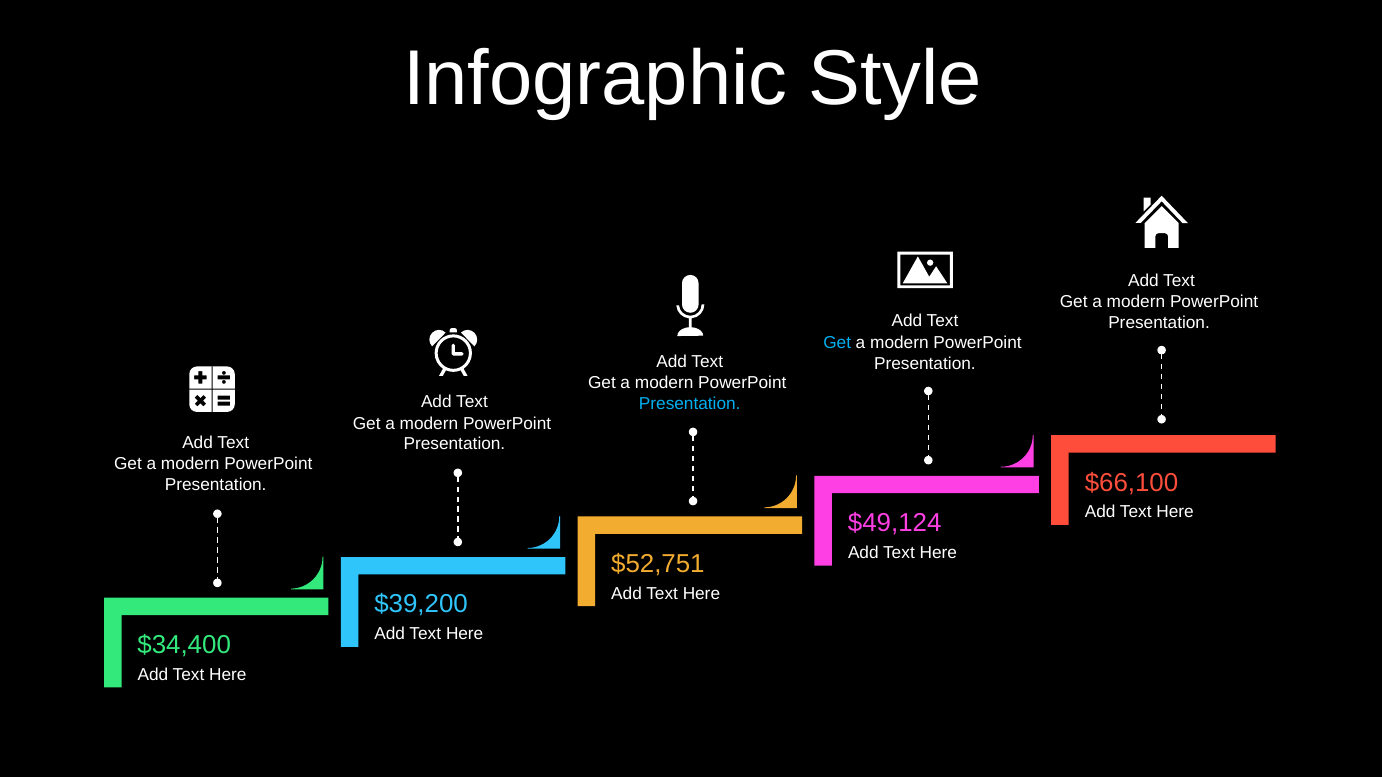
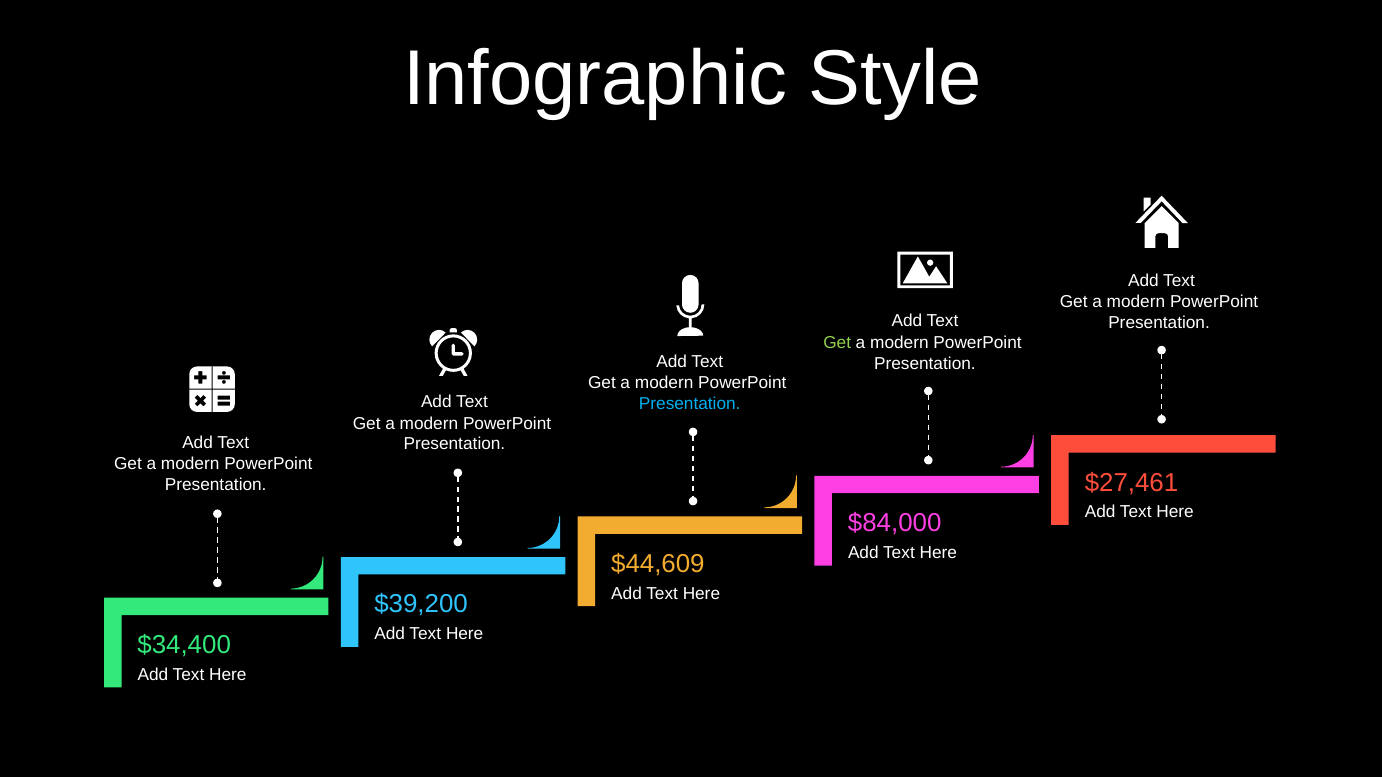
Get at (837, 343) colour: light blue -> light green
$66,100: $66,100 -> $27,461
$49,124: $49,124 -> $84,000
$52,751: $52,751 -> $44,609
